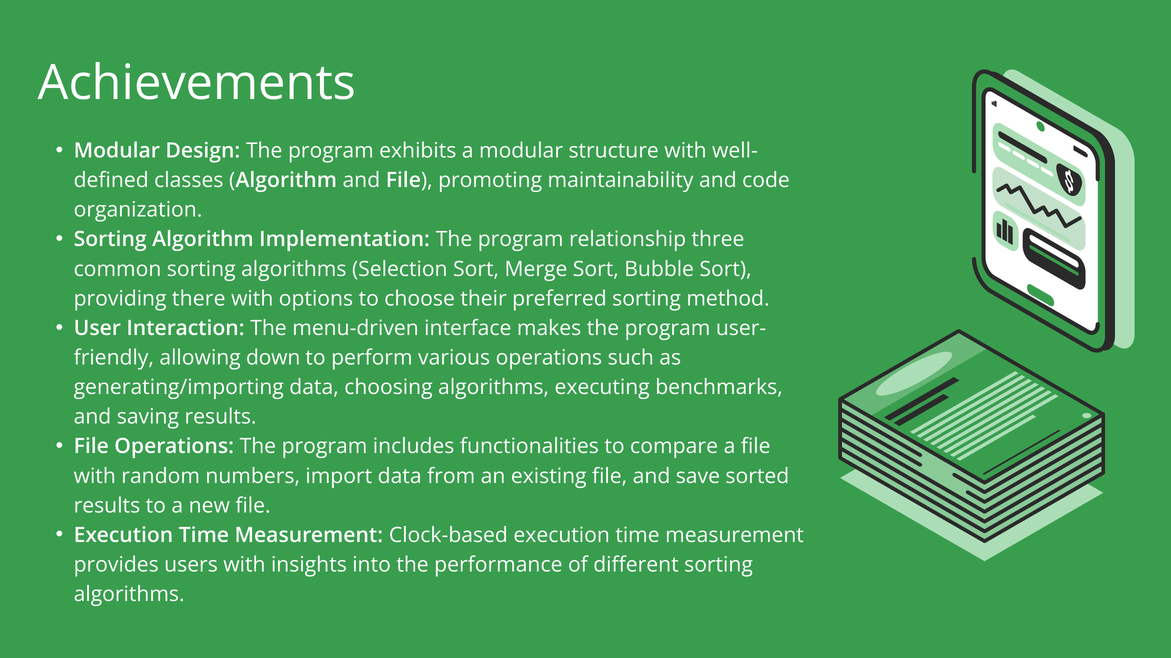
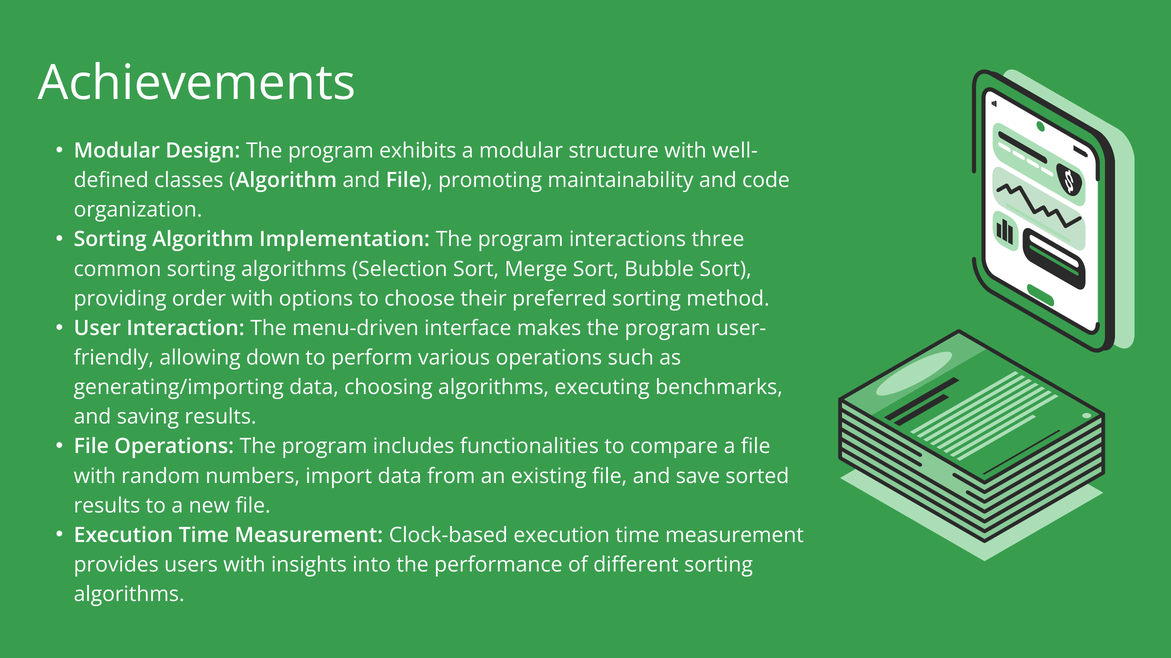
relationship: relationship -> interactions
there: there -> order
